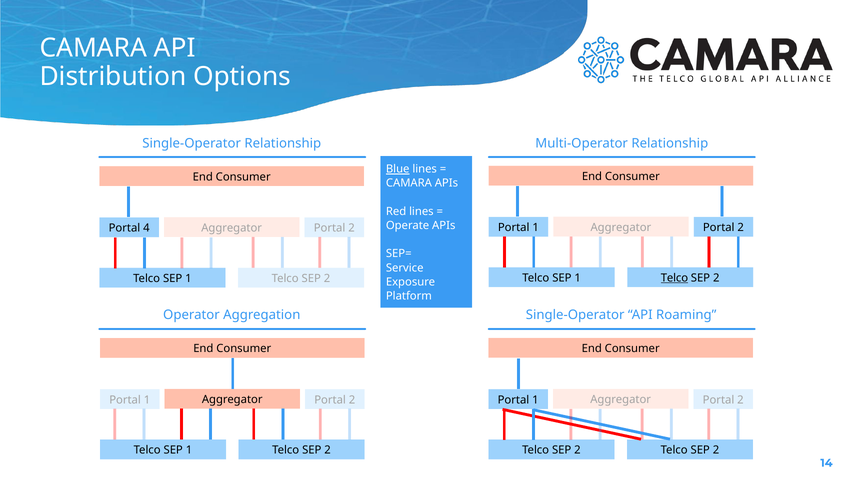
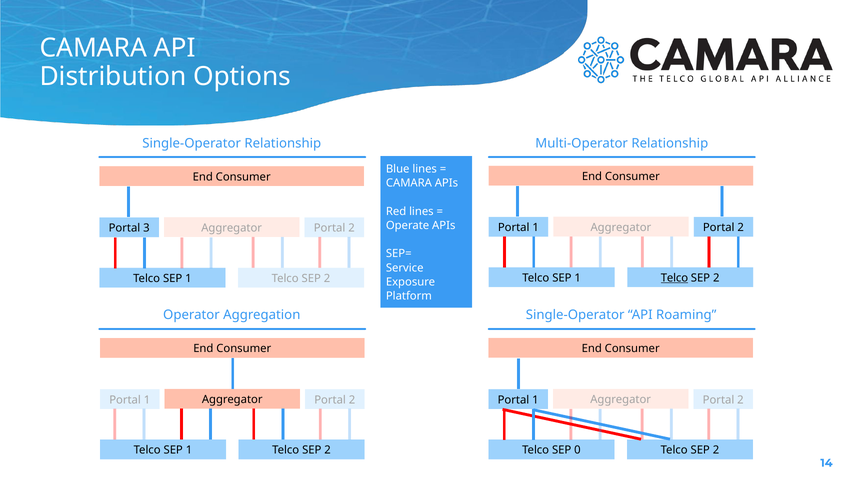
Blue underline: present -> none
4: 4 -> 3
2 at (577, 450): 2 -> 0
